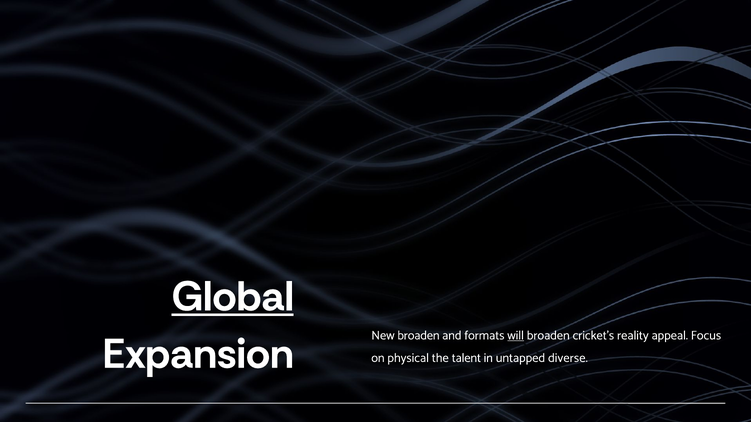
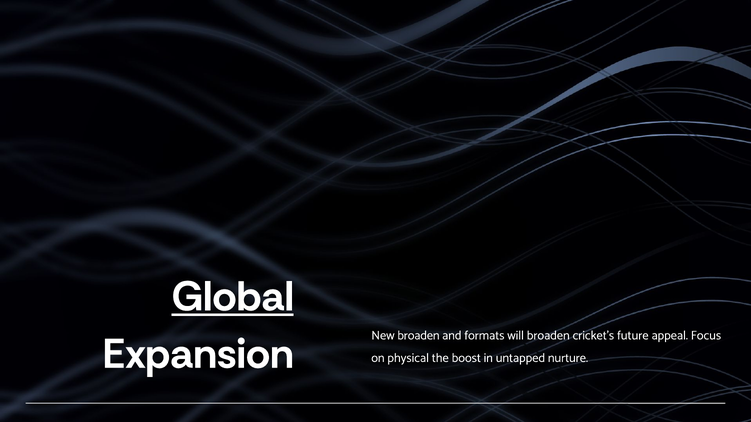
will underline: present -> none
reality: reality -> future
talent: talent -> boost
diverse: diverse -> nurture
